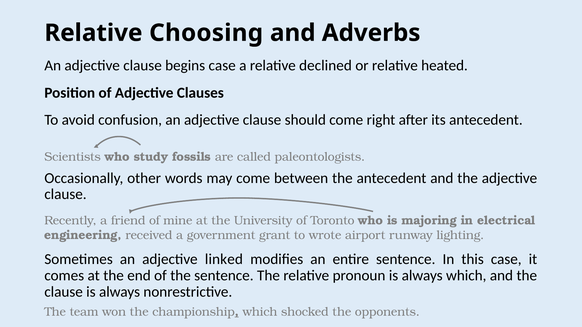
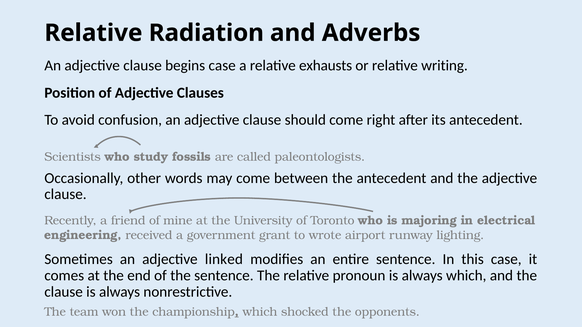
Choosing: Choosing -> Radiation
declined: declined -> exhausts
heated: heated -> writing
